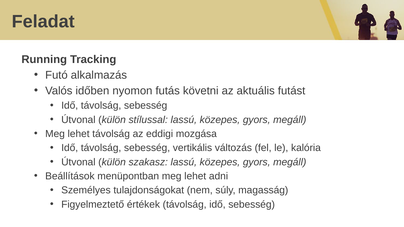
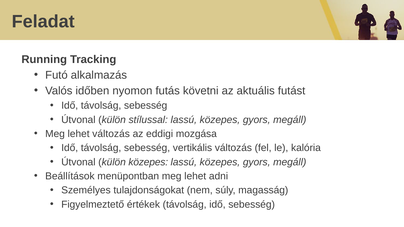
lehet távolság: távolság -> változás
külön szakasz: szakasz -> közepes
